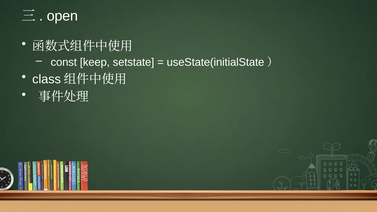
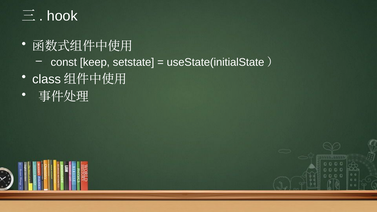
open: open -> hook
